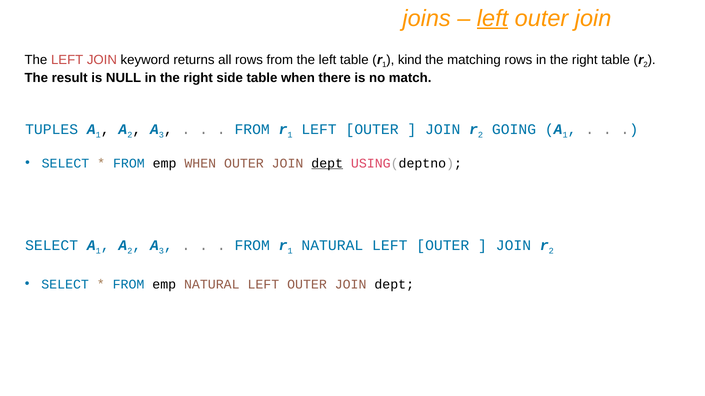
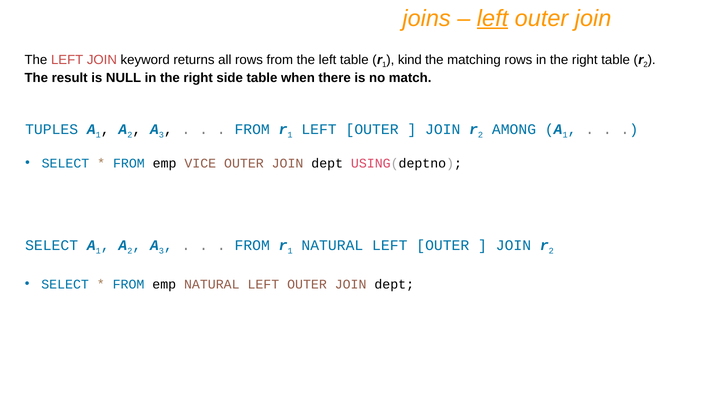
GOING: GOING -> AMONG
emp WHEN: WHEN -> VICE
dept at (327, 163) underline: present -> none
